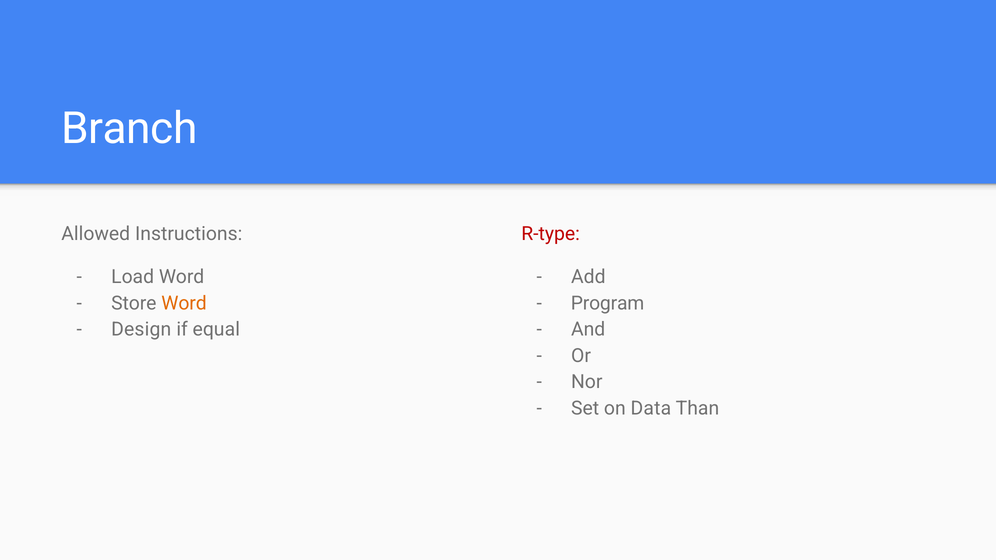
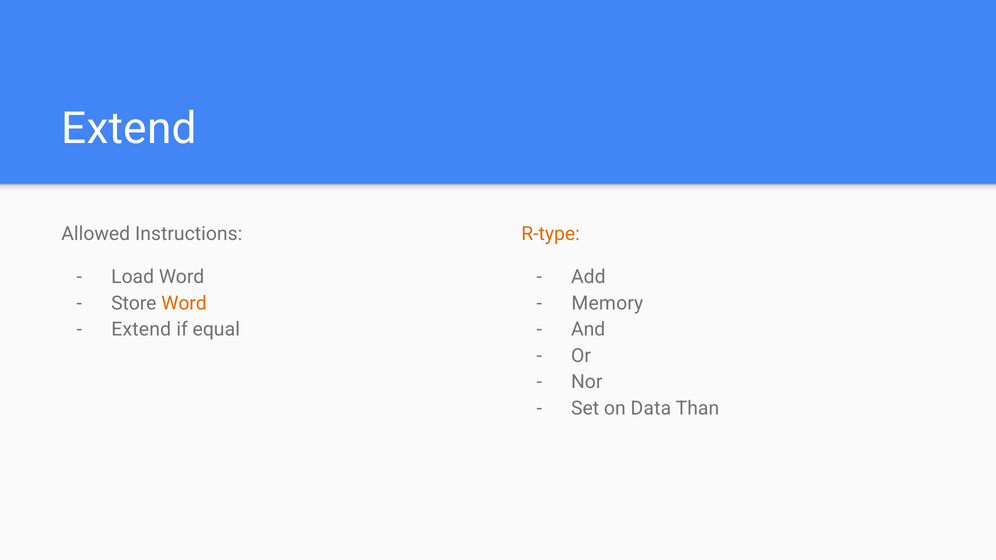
Branch at (129, 129): Branch -> Extend
R-type colour: red -> orange
Program: Program -> Memory
Design at (141, 330): Design -> Extend
